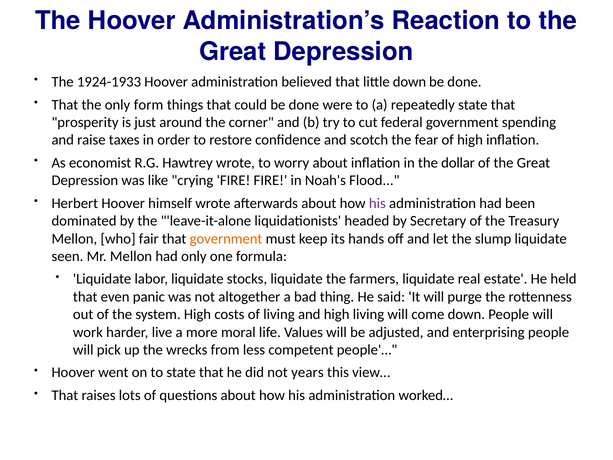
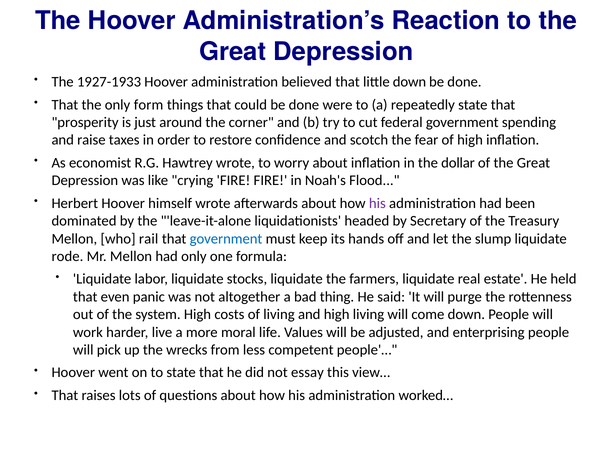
1924-1933: 1924-1933 -> 1927-1933
fair: fair -> rail
government at (226, 239) colour: orange -> blue
seen: seen -> rode
years: years -> essay
